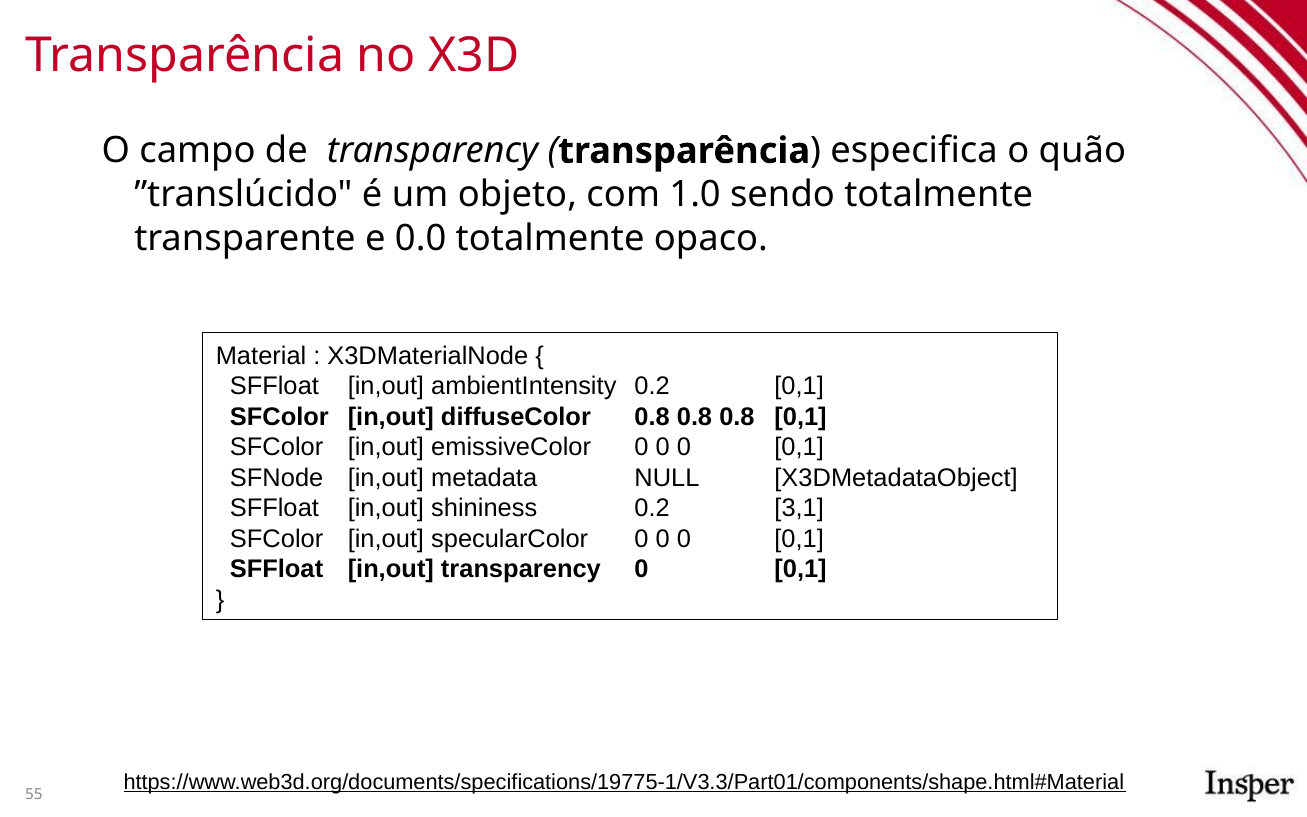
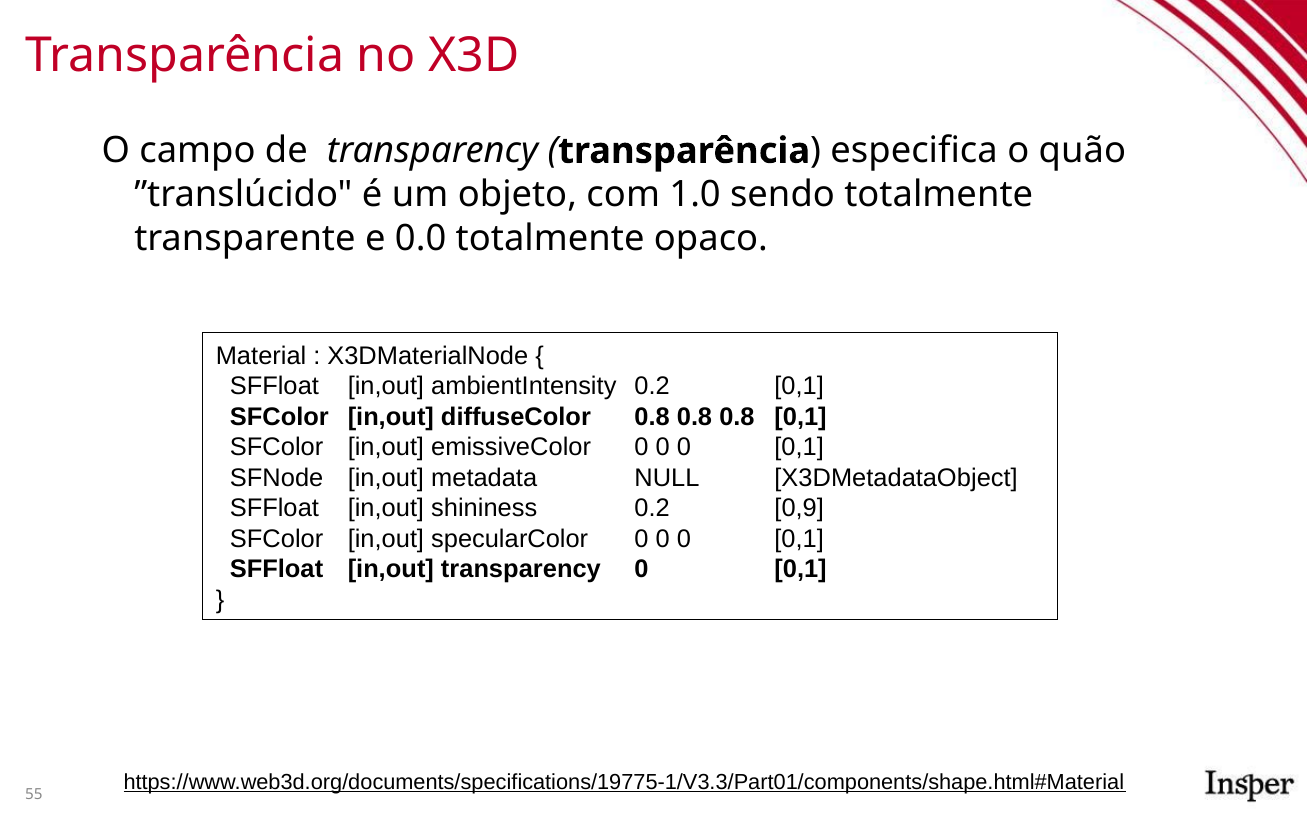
3,1: 3,1 -> 0,9
